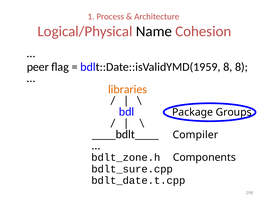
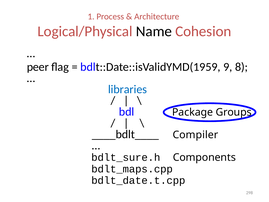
bdlt::Date::isValidYMD(1959 8: 8 -> 9
libraries colour: orange -> blue
bdlt_zone.h: bdlt_zone.h -> bdlt_sure.h
bdlt_sure.cpp: bdlt_sure.cpp -> bdlt_maps.cpp
